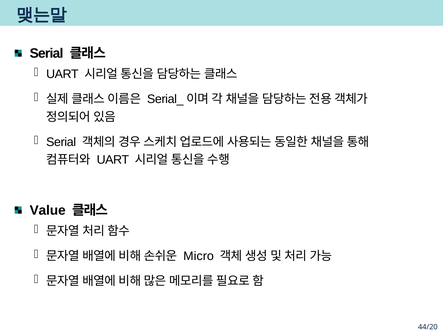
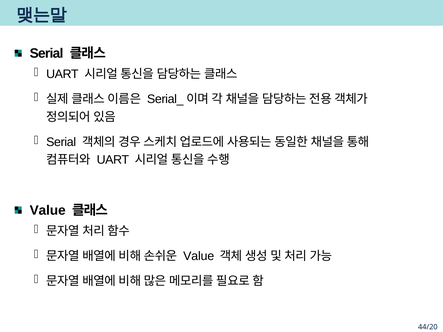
Micro at (199, 256): Micro -> Value
